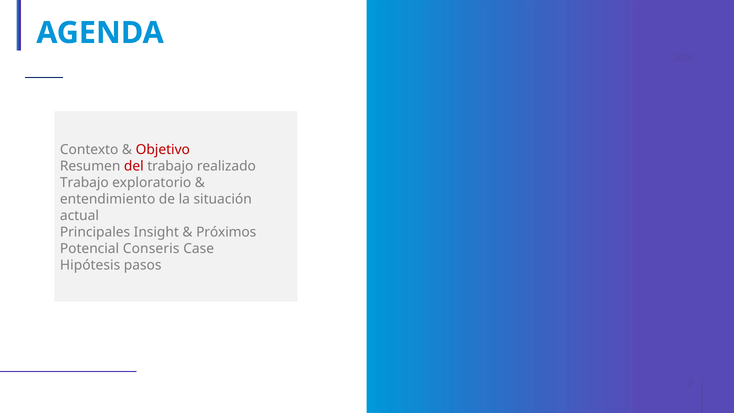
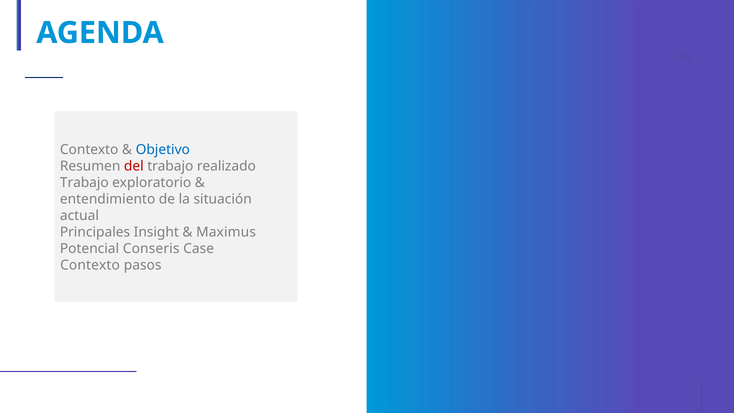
Objetivo colour: red -> blue
Próximos: Próximos -> Maximus
Hipótesis at (90, 265): Hipótesis -> Contexto
